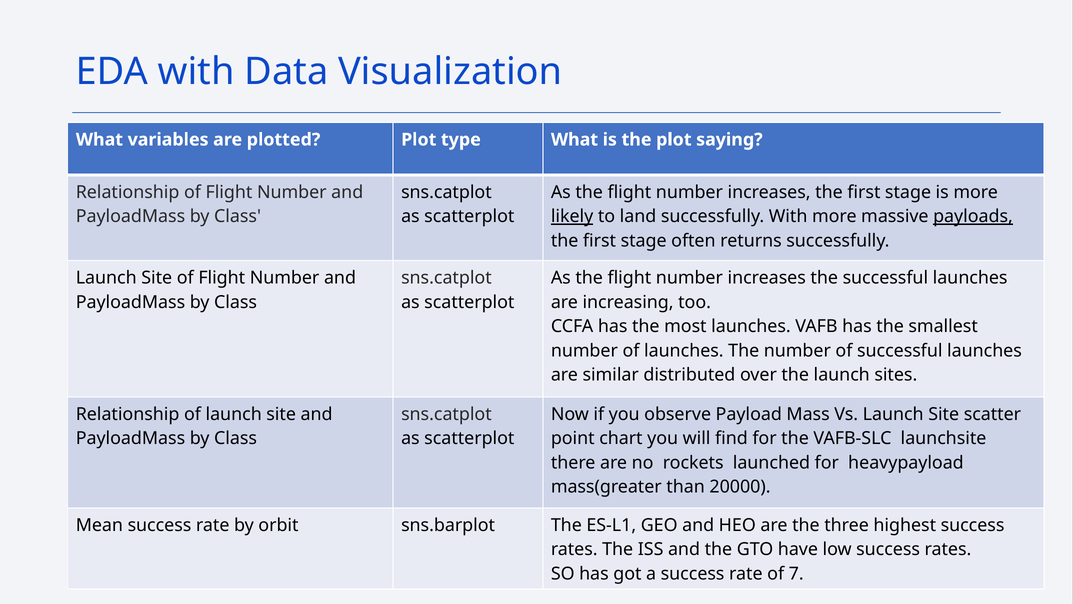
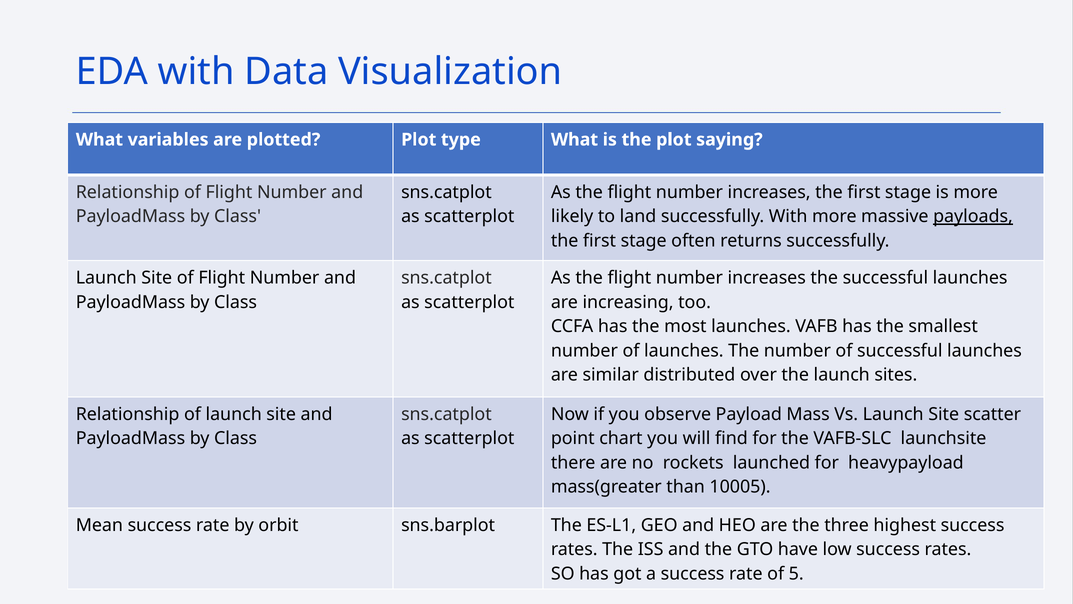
likely underline: present -> none
20000: 20000 -> 10005
7: 7 -> 5
